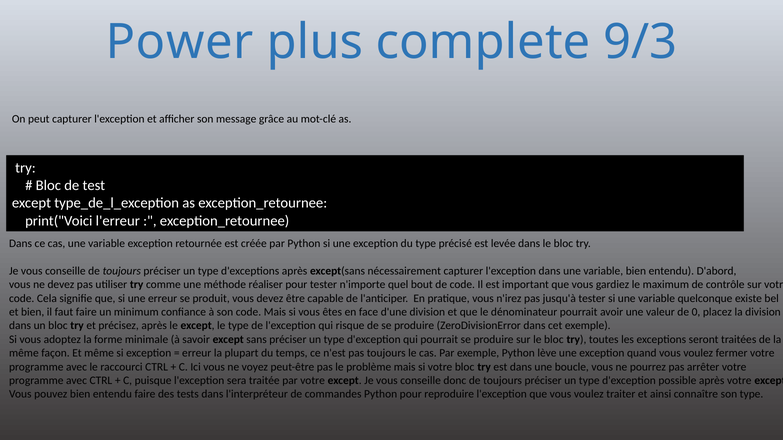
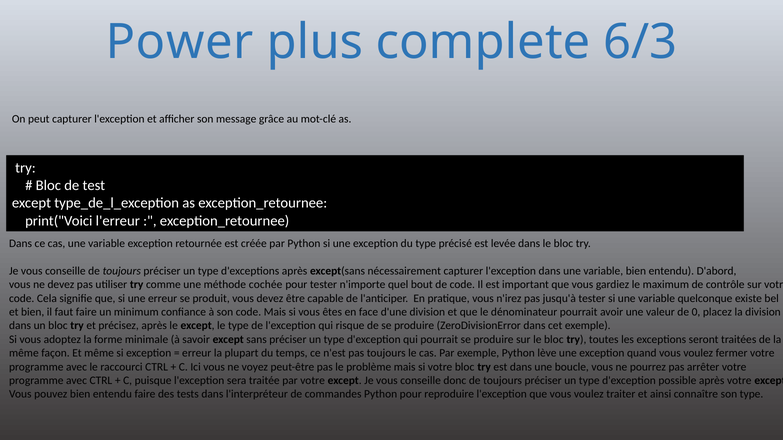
9/3: 9/3 -> 6/3
réaliser: réaliser -> cochée
